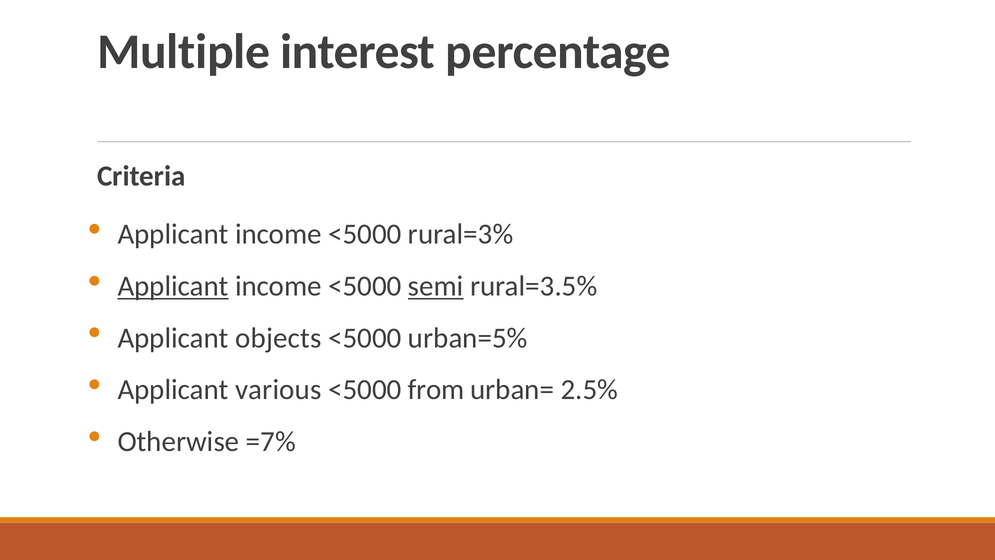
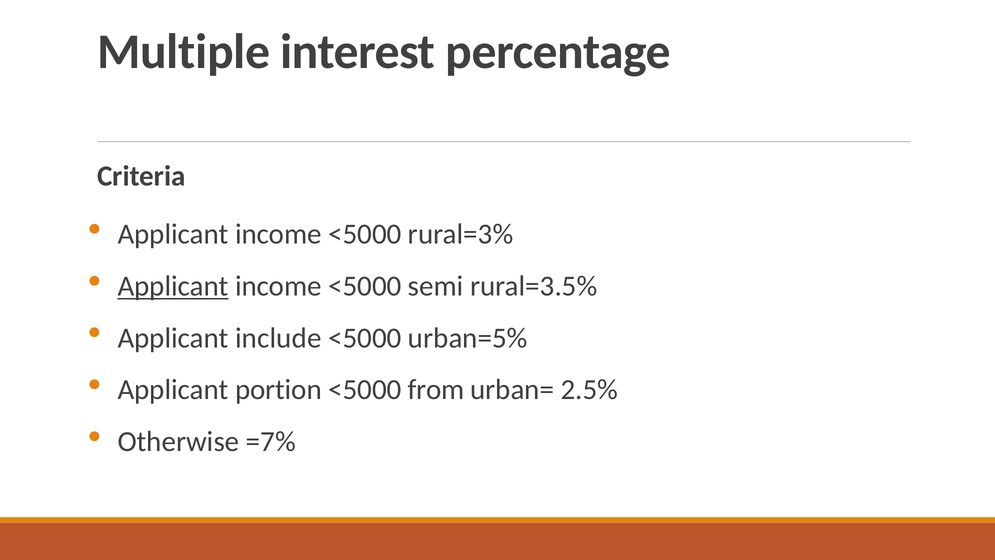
semi underline: present -> none
objects: objects -> include
various: various -> portion
